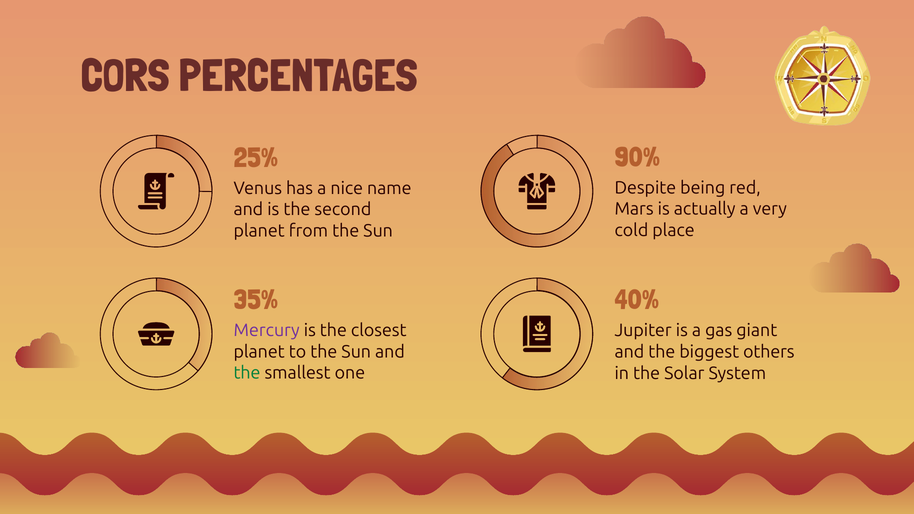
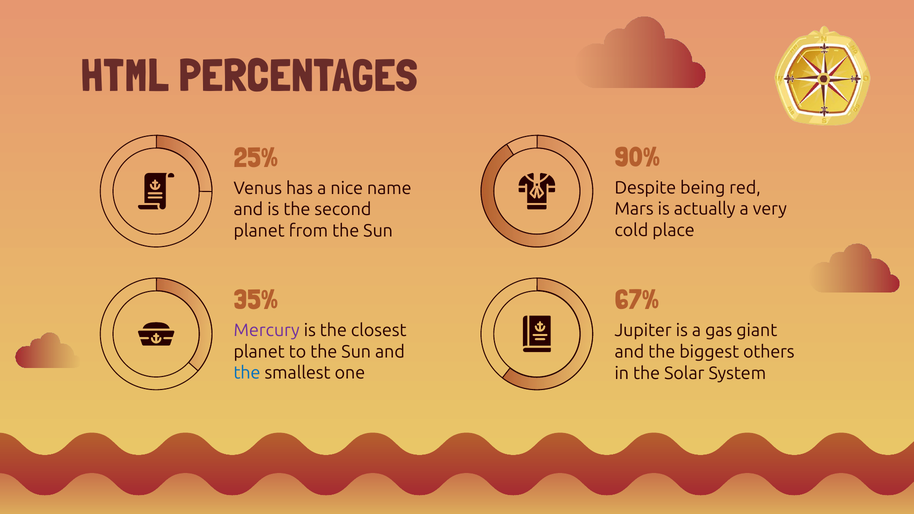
CORS: CORS -> HTML
40%: 40% -> 67%
the at (247, 373) colour: green -> blue
